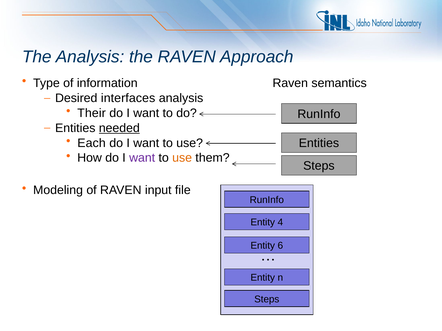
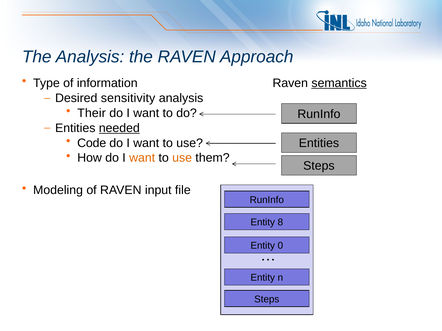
semantics underline: none -> present
interfaces: interfaces -> sensitivity
Each: Each -> Code
want at (142, 158) colour: purple -> orange
4: 4 -> 8
6: 6 -> 0
